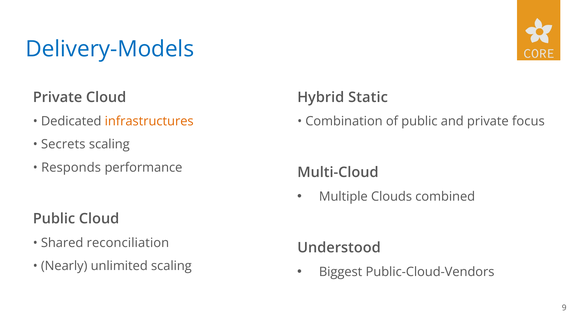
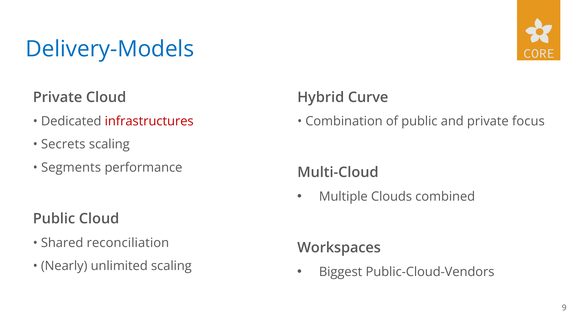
Static: Static -> Curve
infrastructures colour: orange -> red
Responds: Responds -> Segments
Understood: Understood -> Workspaces
